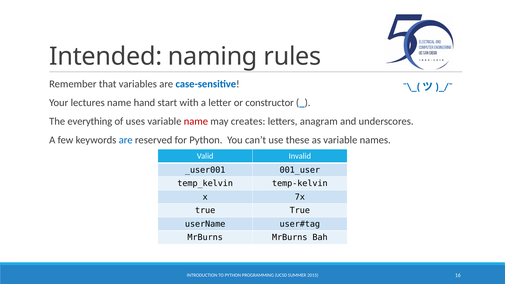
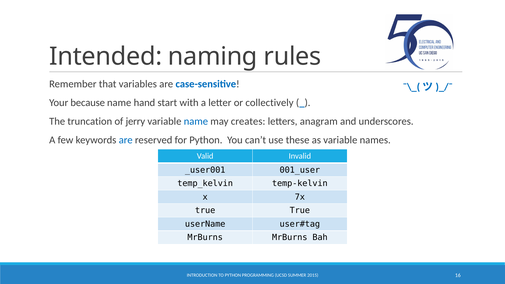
lectures: lectures -> because
constructor: constructor -> collectively
everything: everything -> truncation
uses: uses -> jerry
name at (196, 121) colour: red -> blue
